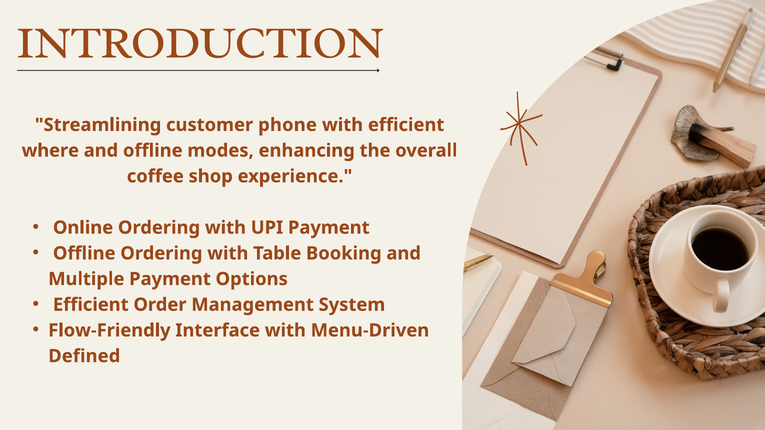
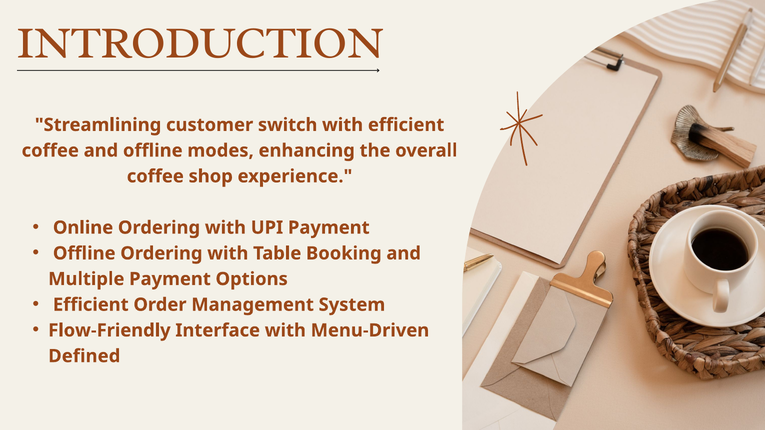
phone: phone -> switch
where at (50, 151): where -> coffee
